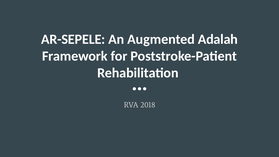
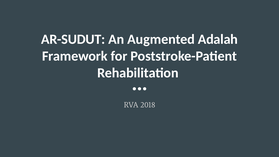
AR-SEPELE: AR-SEPELE -> AR-SUDUT
